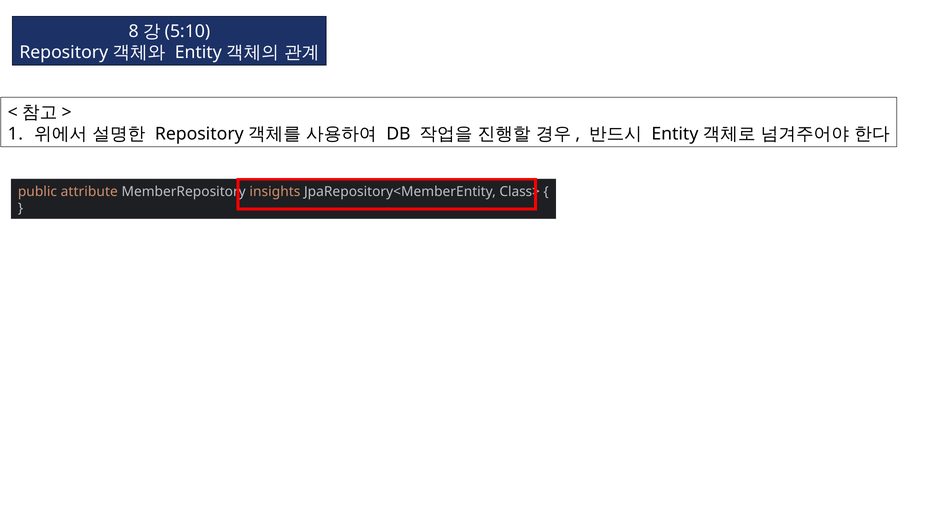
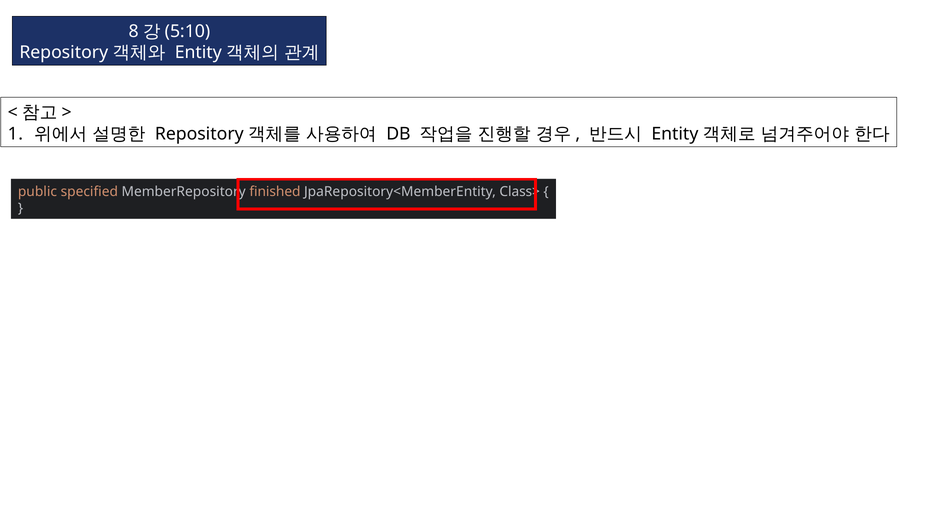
attribute: attribute -> specified
insights: insights -> finished
